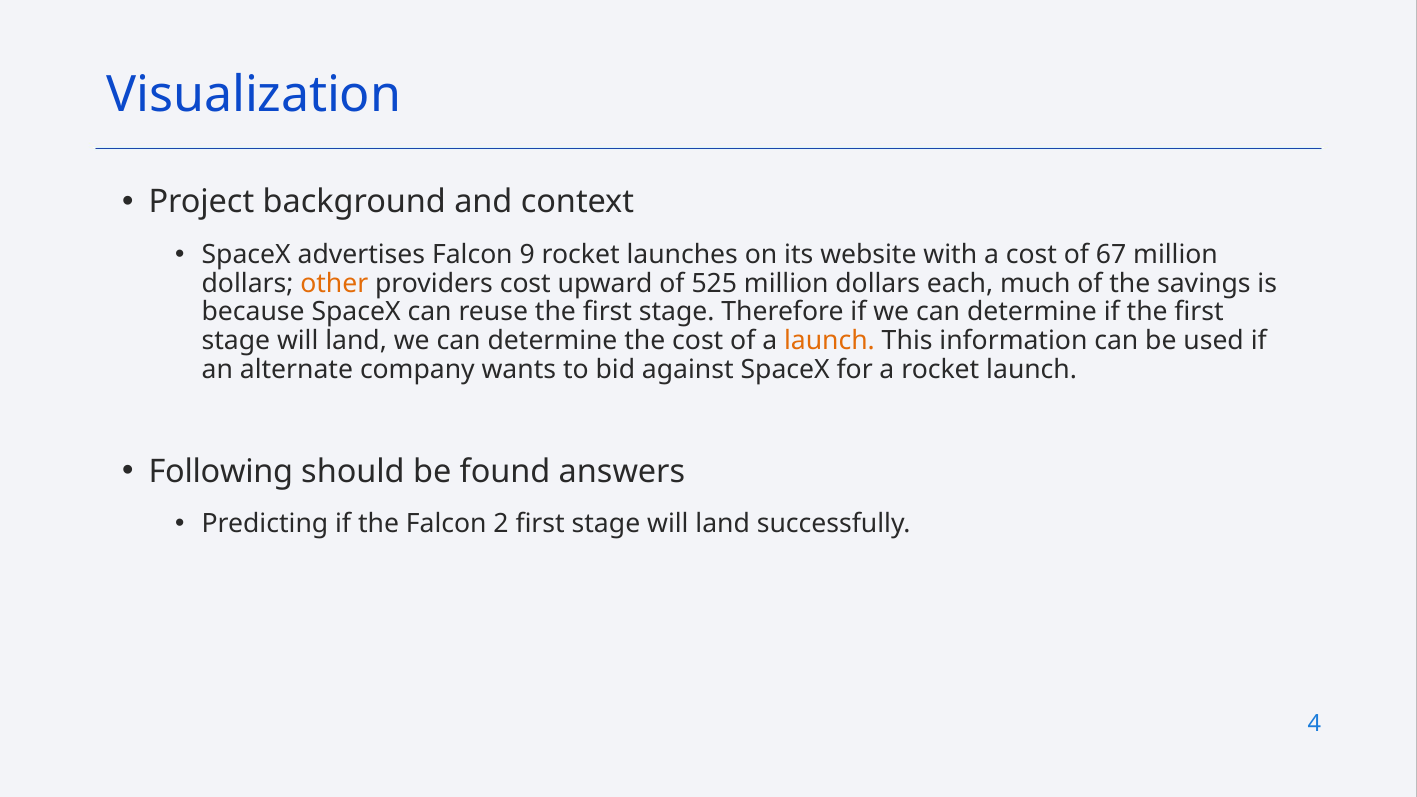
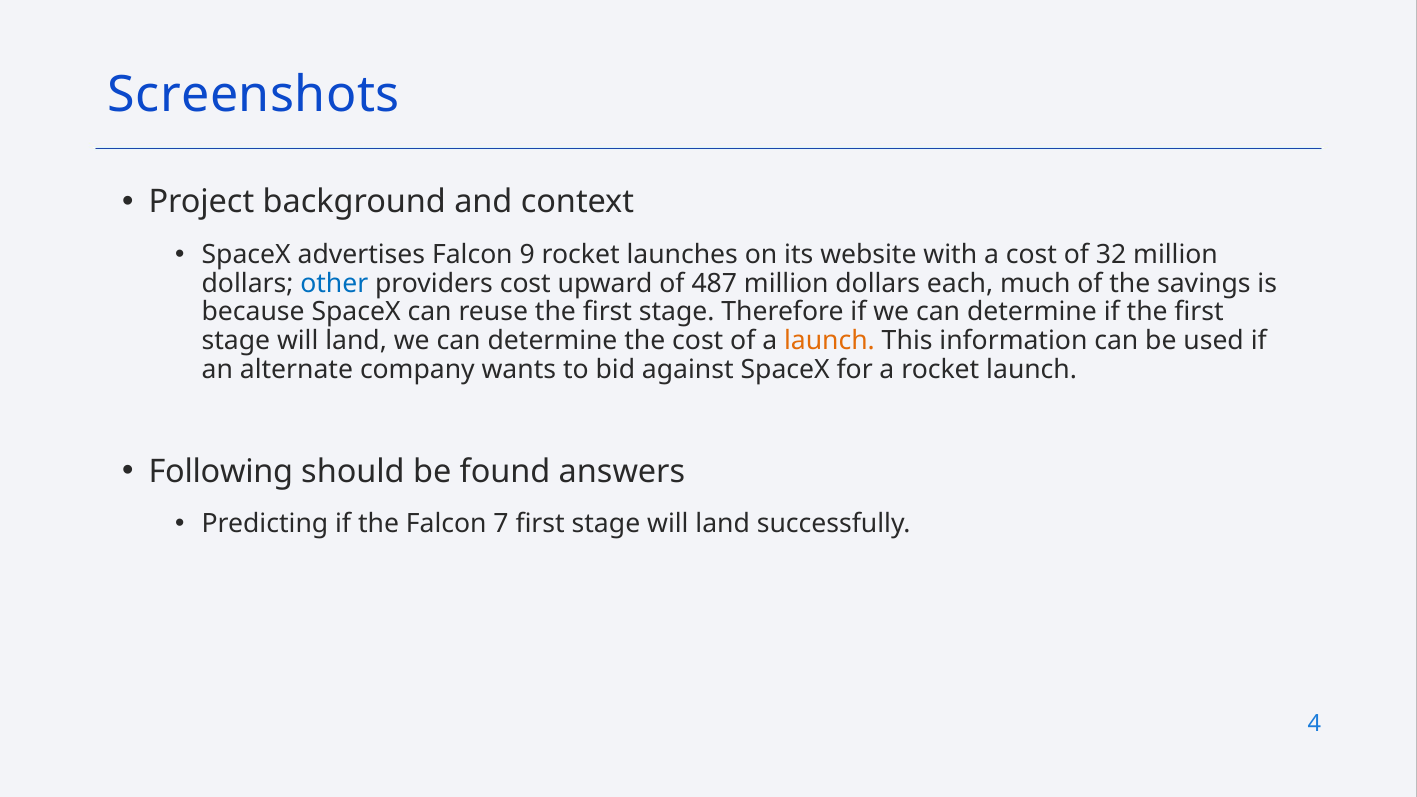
Visualization: Visualization -> Screenshots
67: 67 -> 32
other colour: orange -> blue
525: 525 -> 487
2: 2 -> 7
